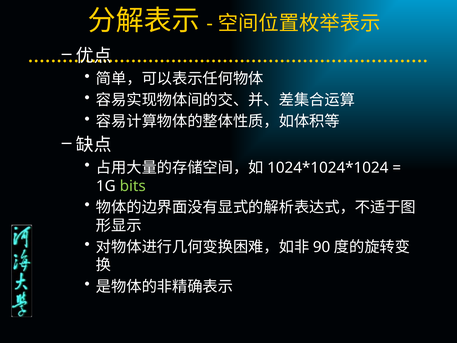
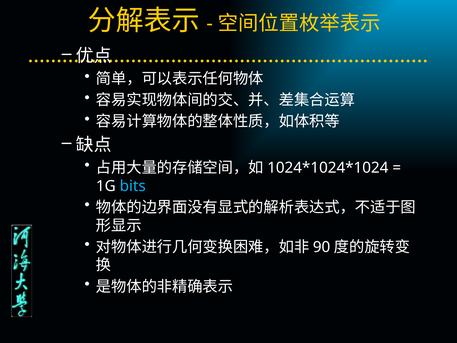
bits colour: light green -> light blue
